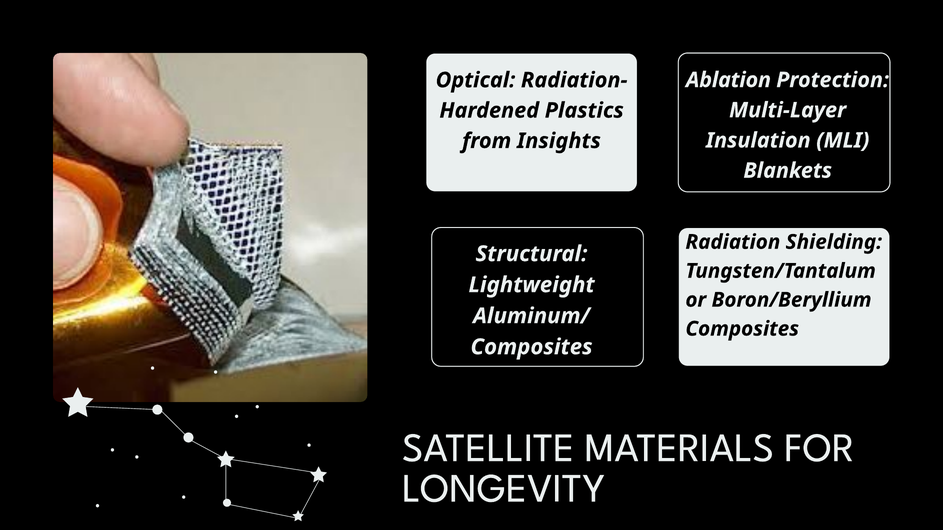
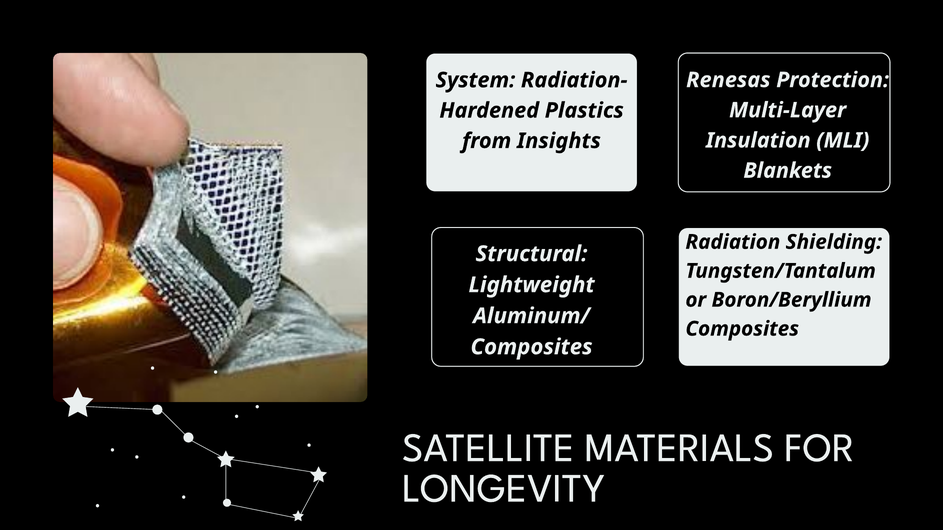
Ablation: Ablation -> Renesas
Optical: Optical -> System
